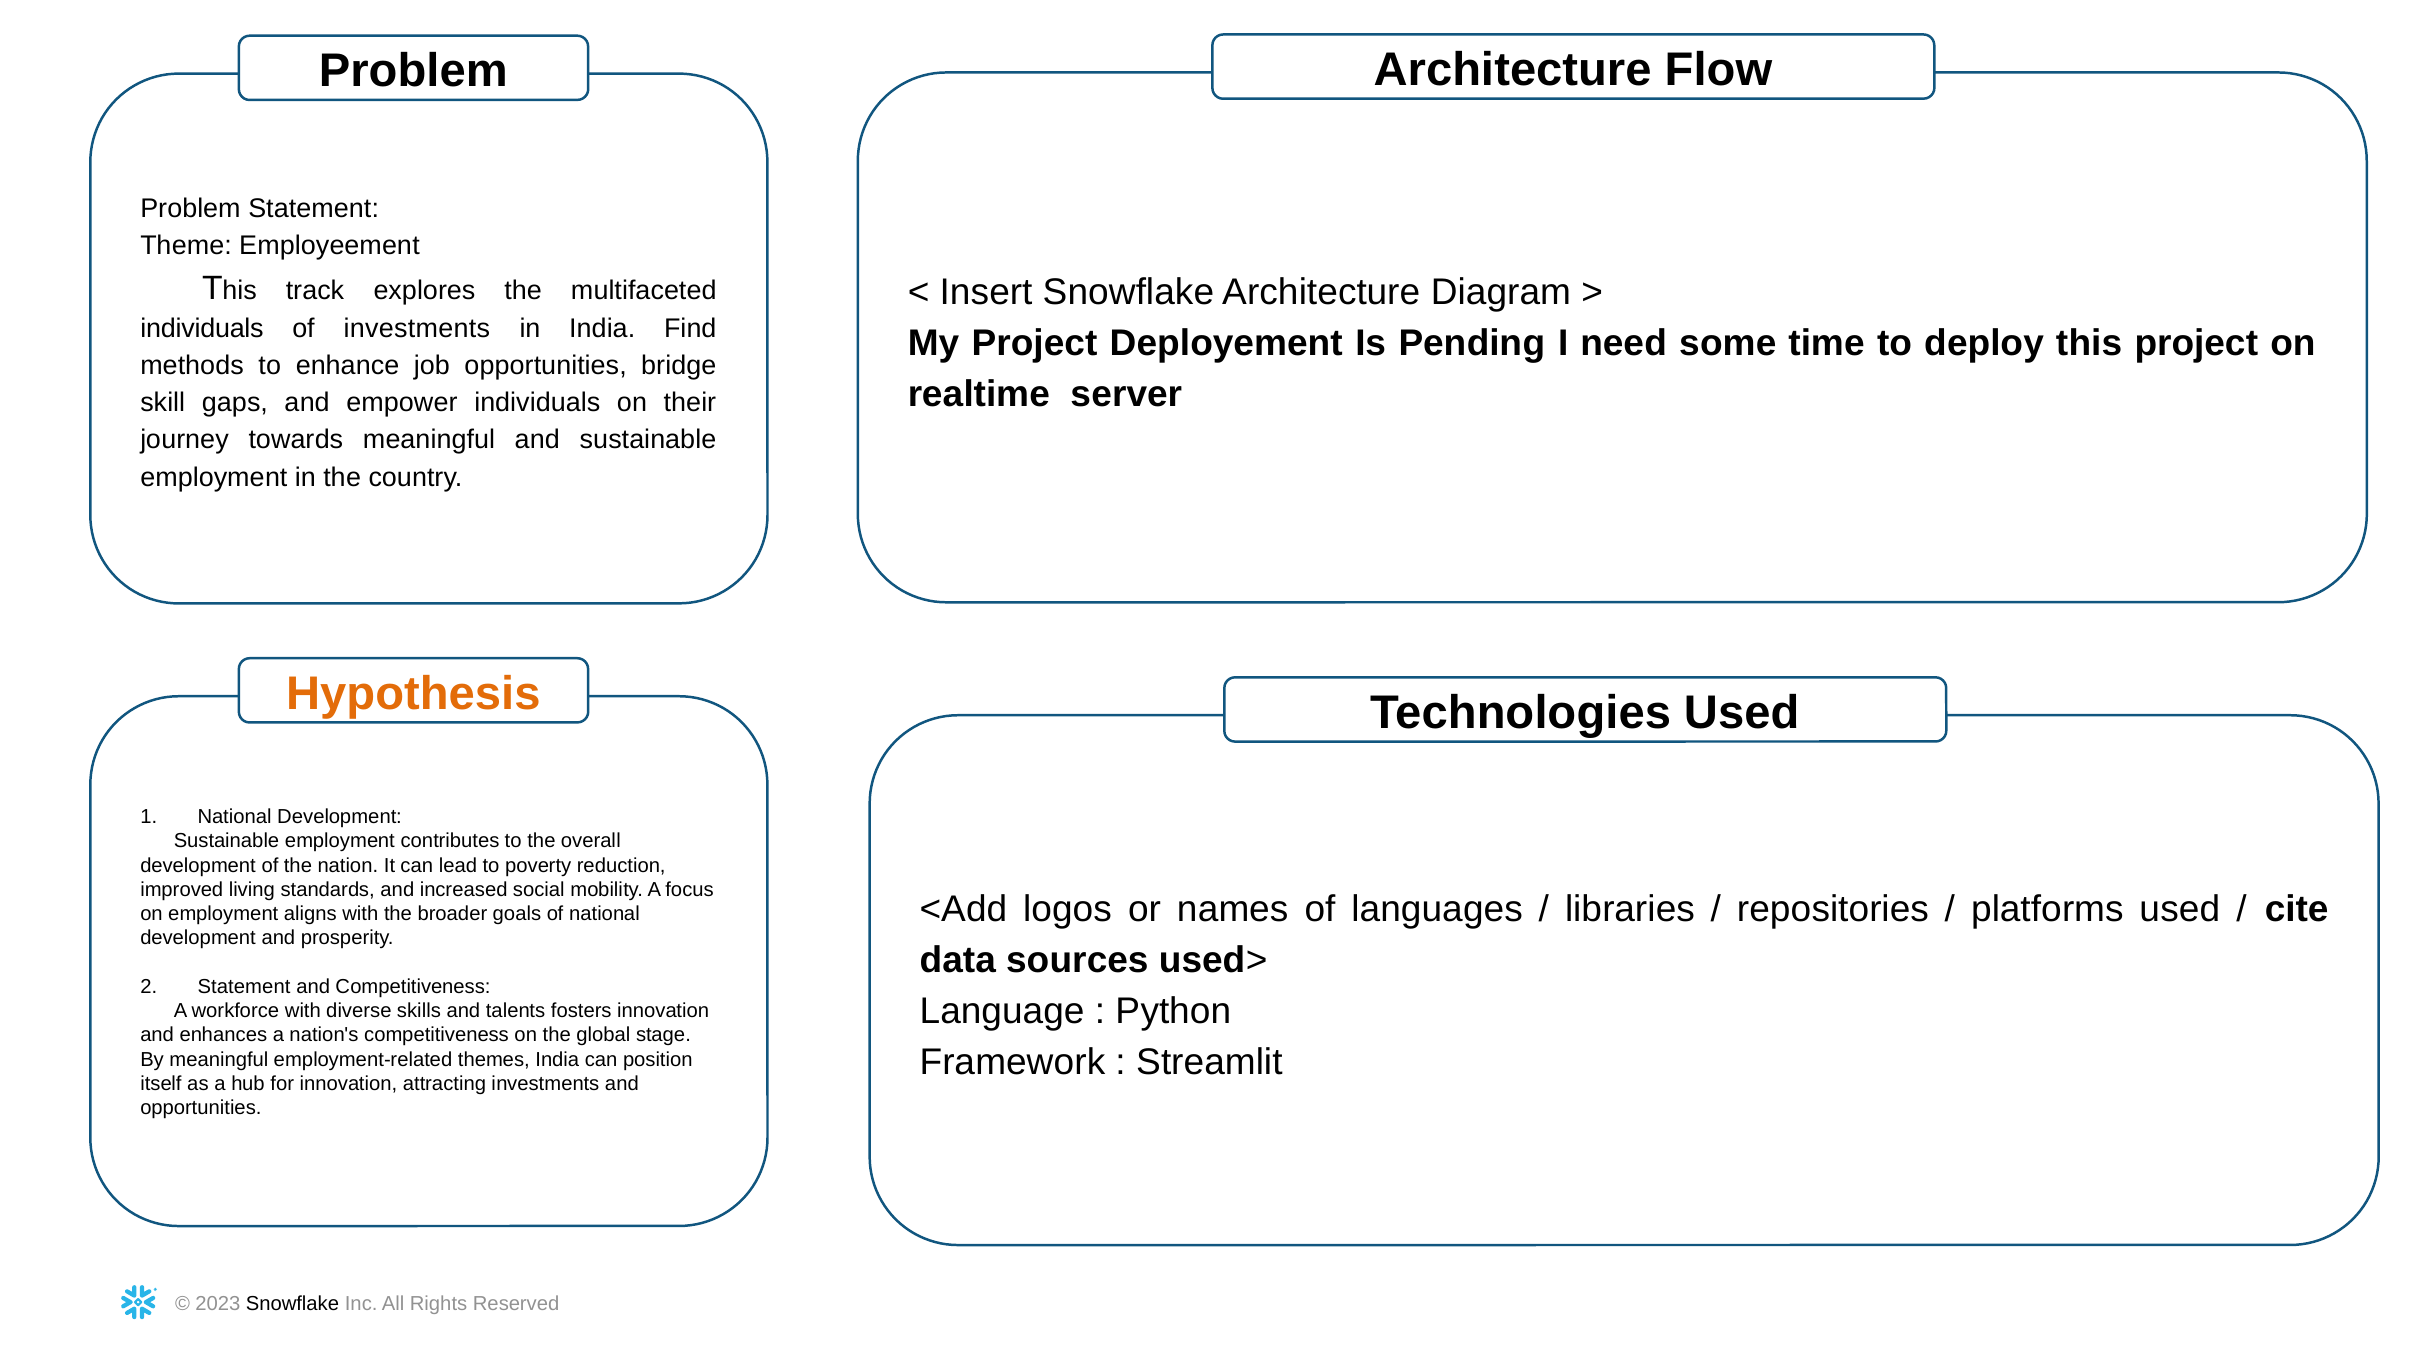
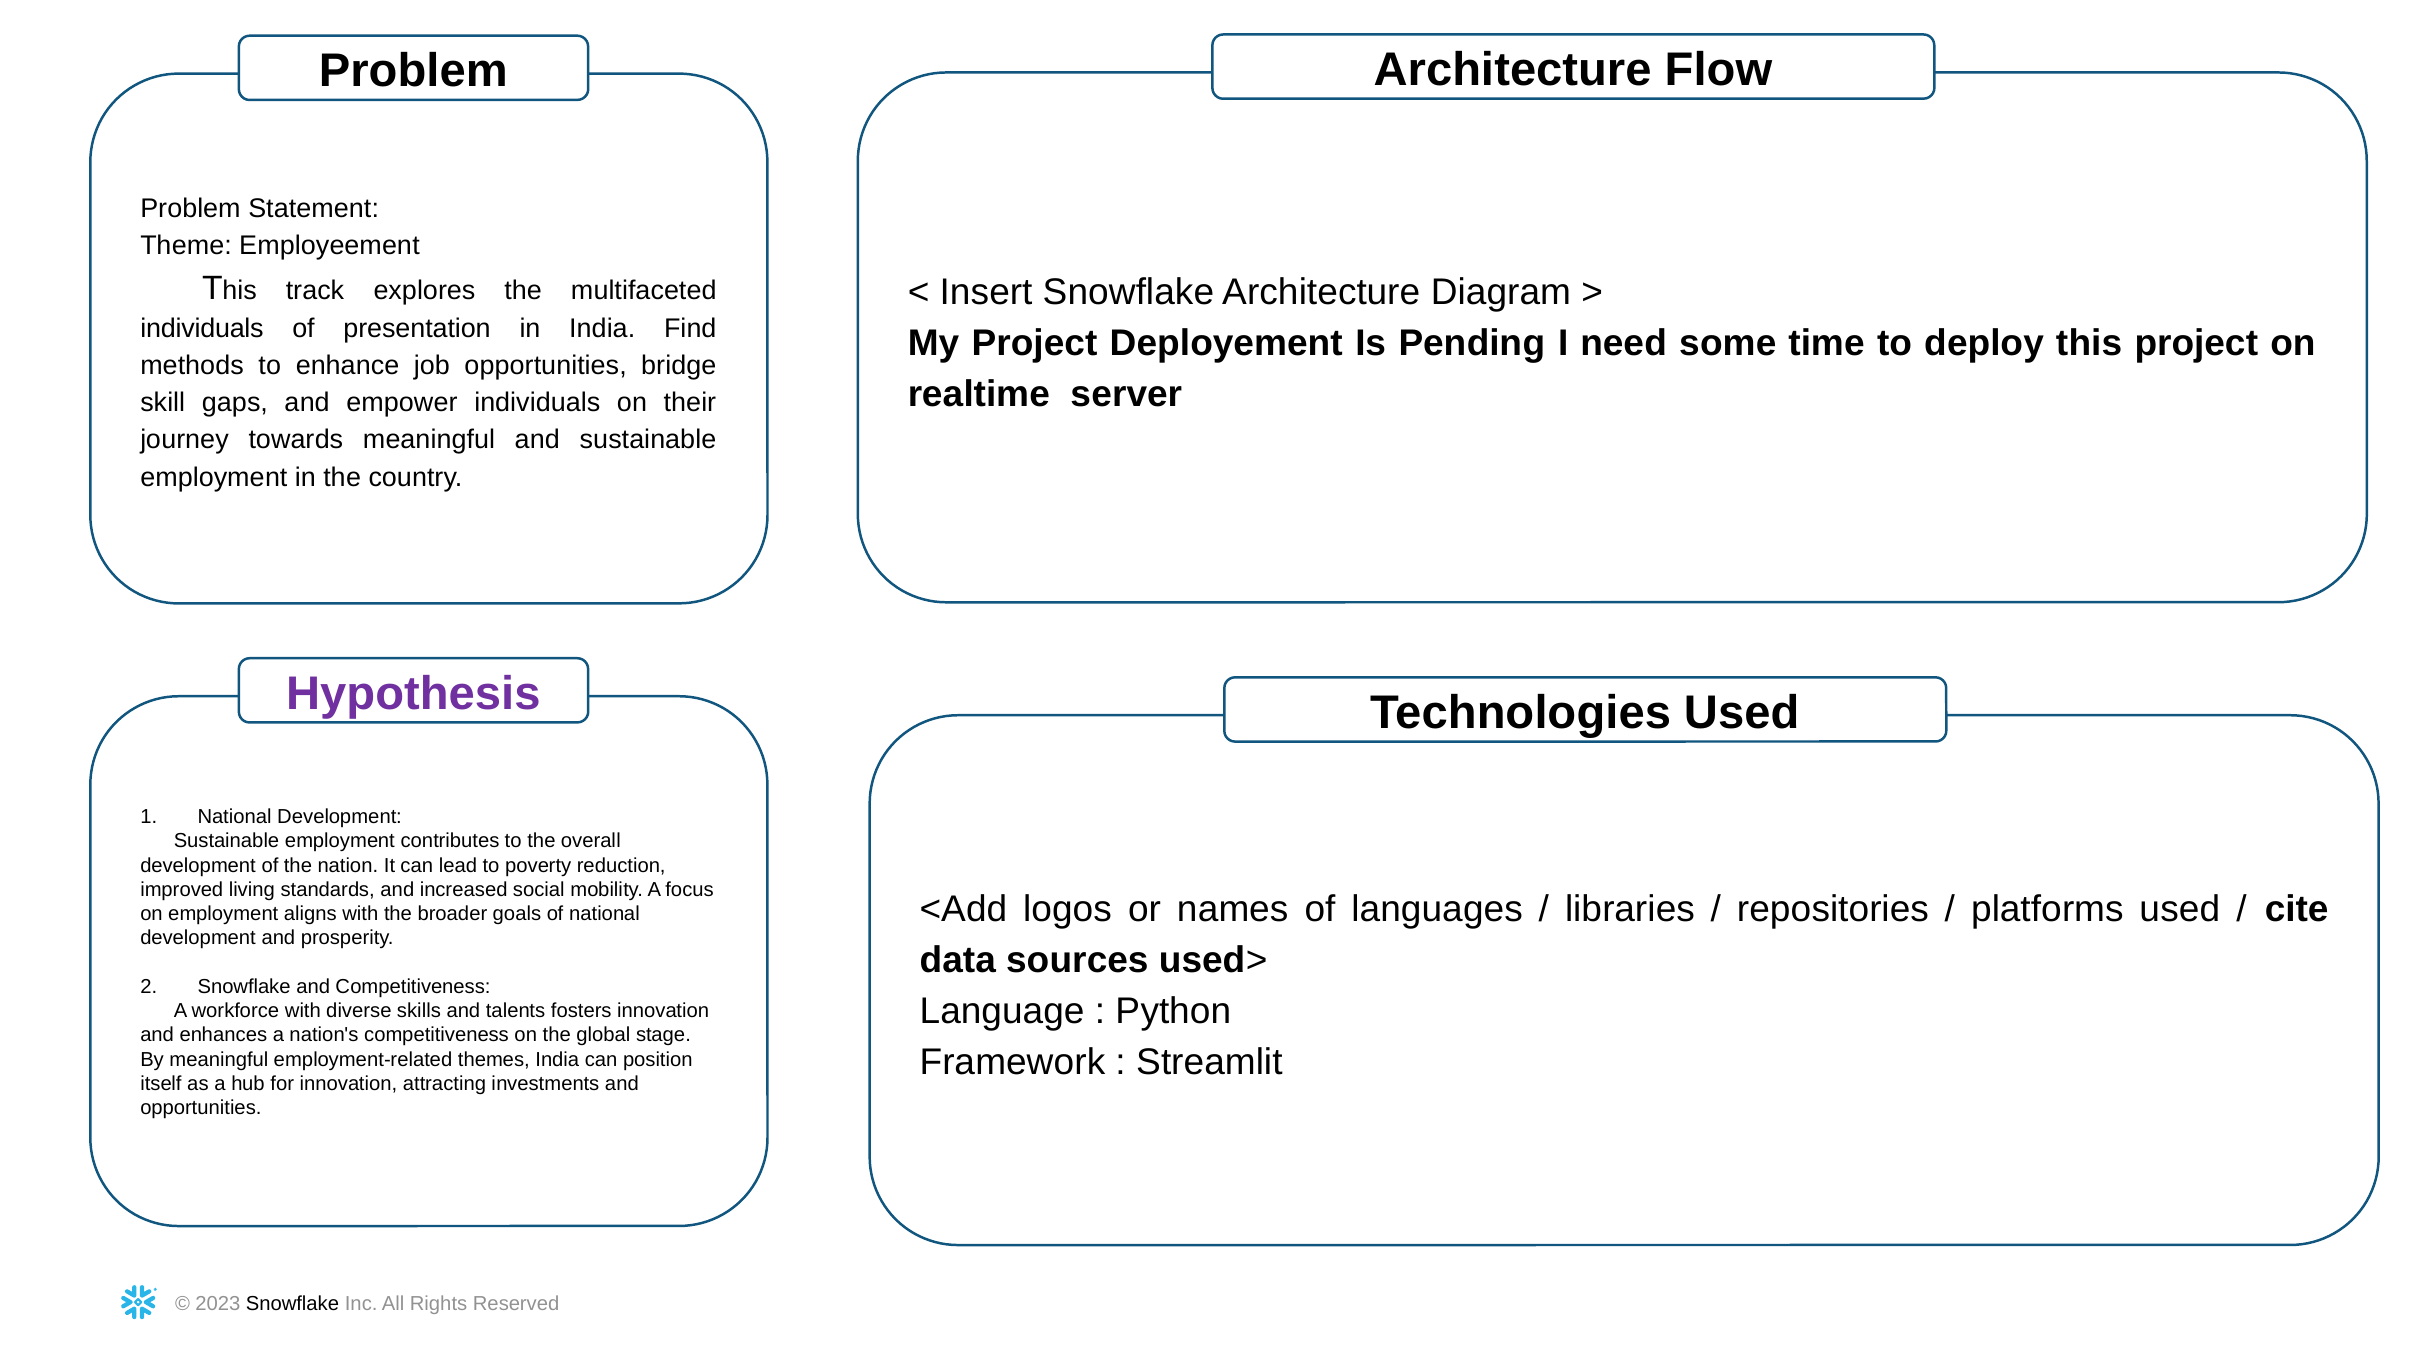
of investments: investments -> presentation
Hypothesis colour: orange -> purple
Statement at (244, 987): Statement -> Snowflake
